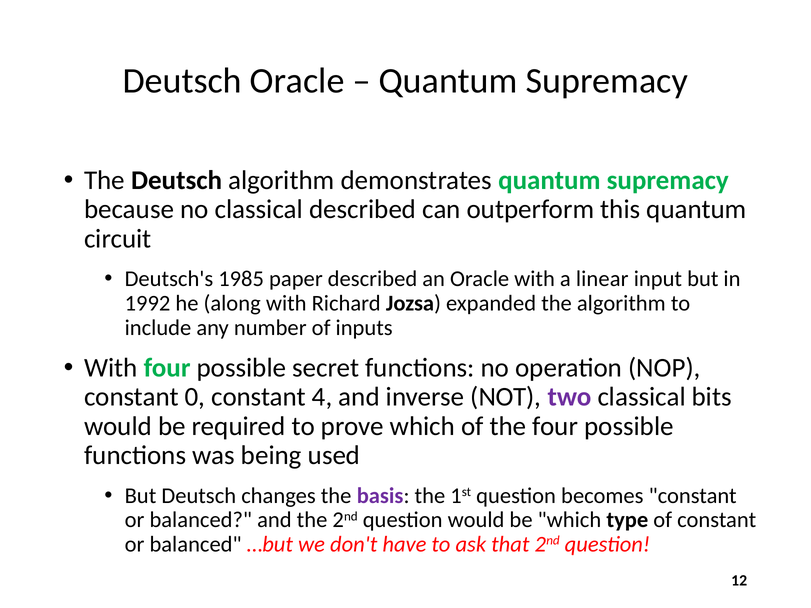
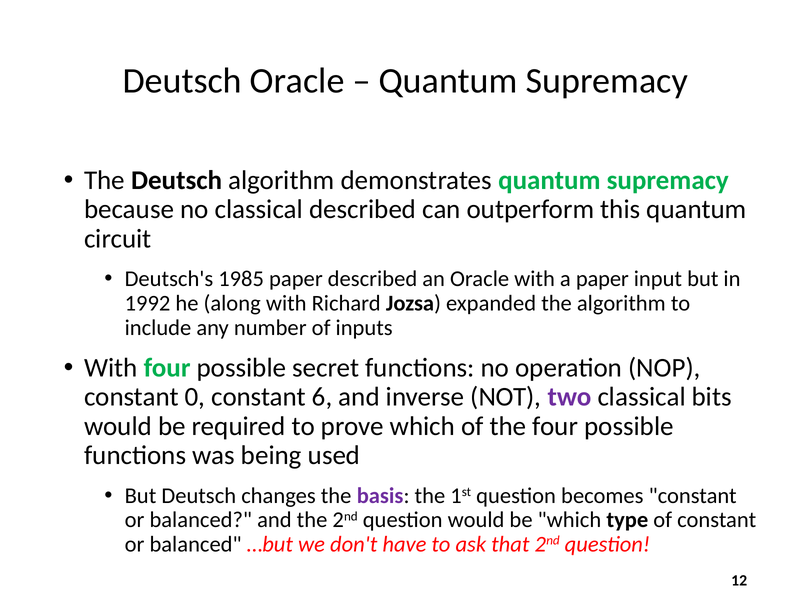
a linear: linear -> paper
4: 4 -> 6
